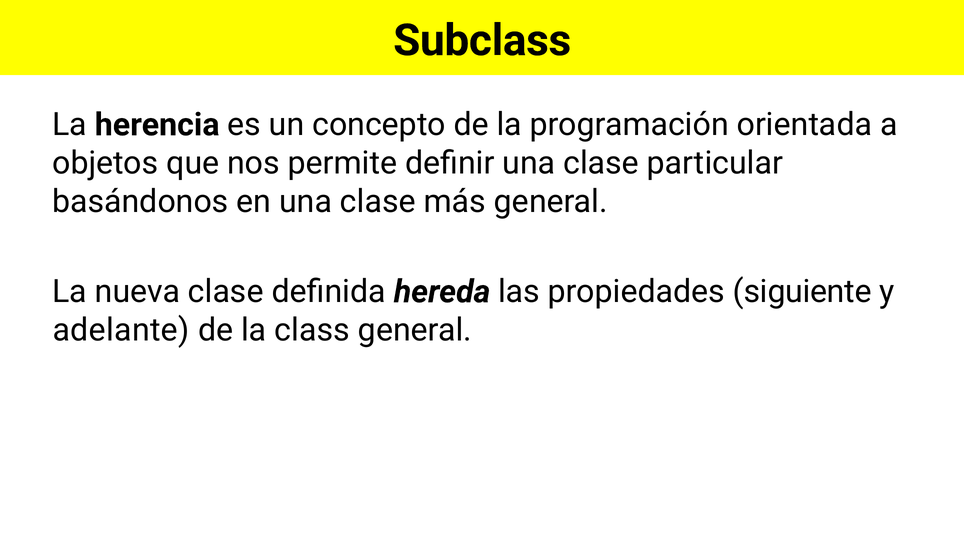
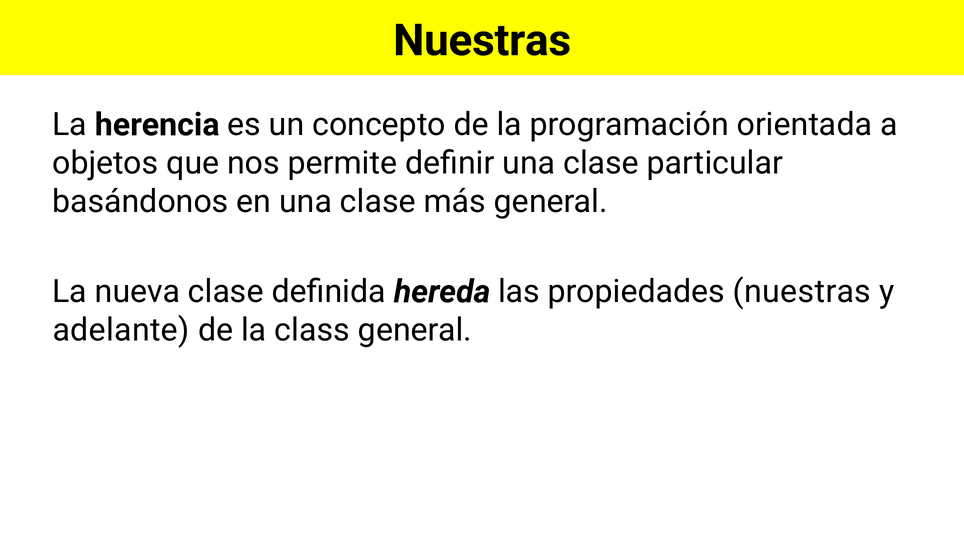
Subclass at (482, 41): Subclass -> Nuestras
propiedades siguiente: siguiente -> nuestras
